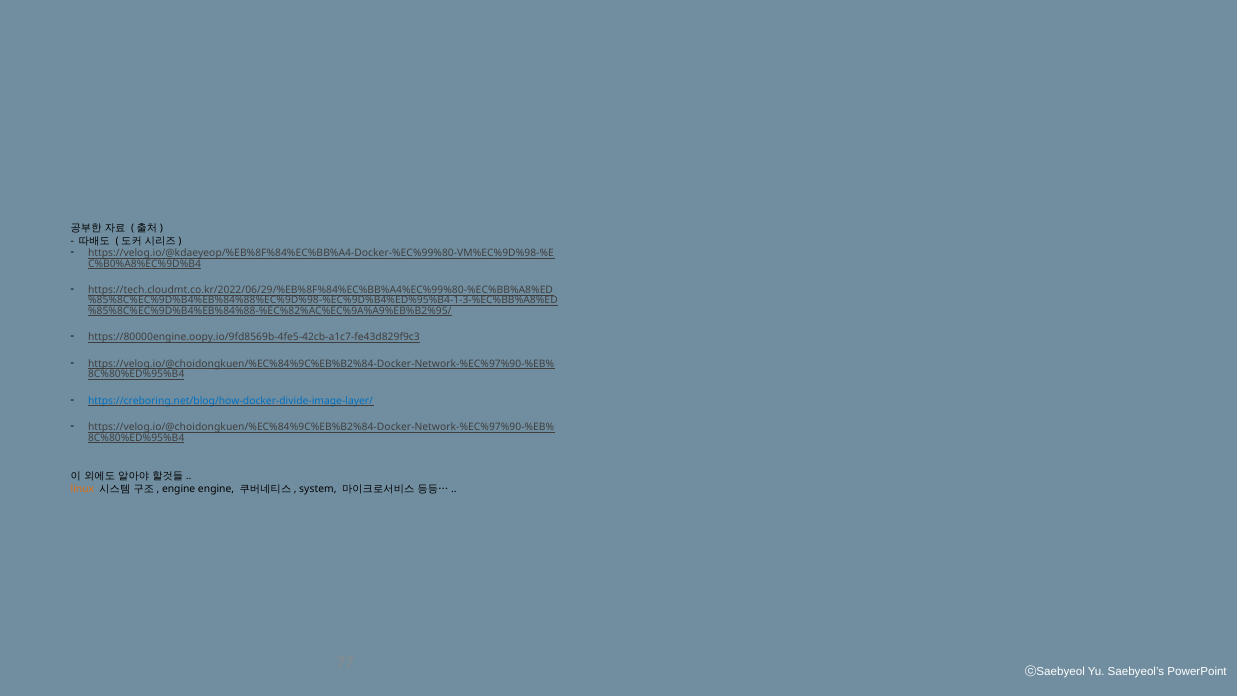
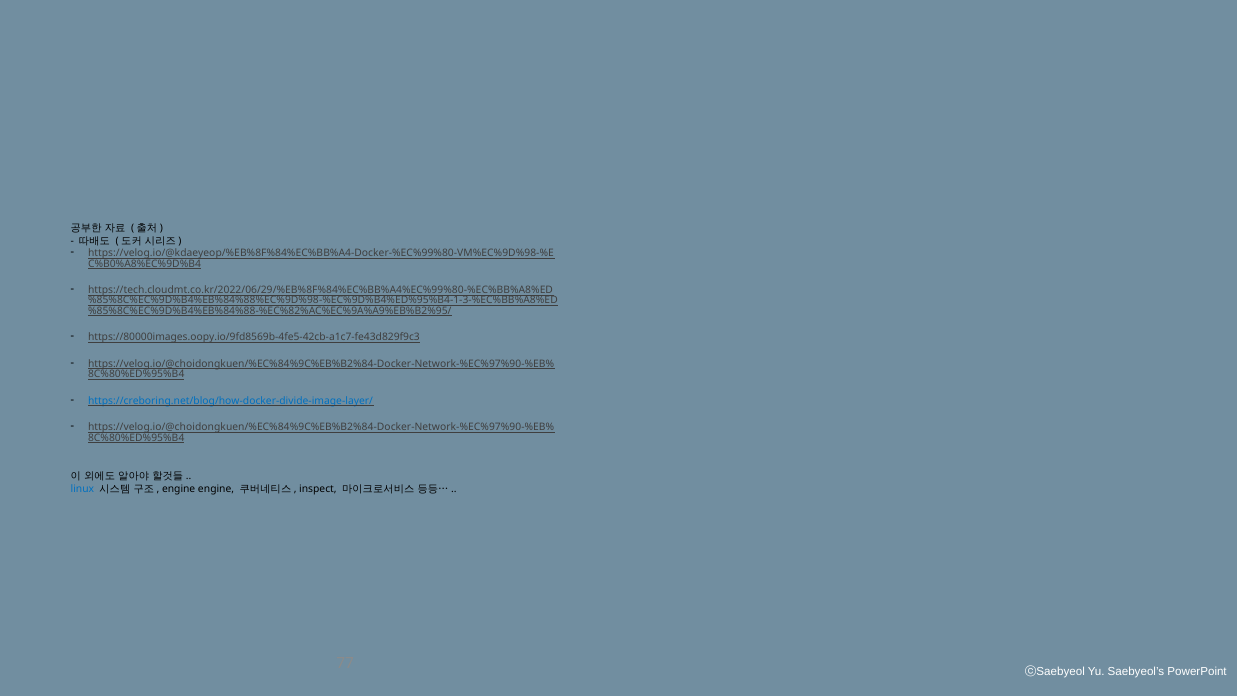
https://80000engine.oopy.io/9fd8569b-4fe5-42cb-a1c7-fe43d829f9c3: https://80000engine.oopy.io/9fd8569b-4fe5-42cb-a1c7-fe43d829f9c3 -> https://80000images.oopy.io/9fd8569b-4fe5-42cb-a1c7-fe43d829f9c3
linux colour: orange -> blue
system: system -> inspect
